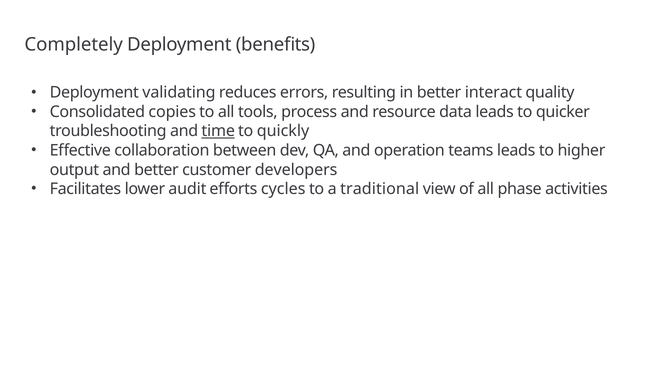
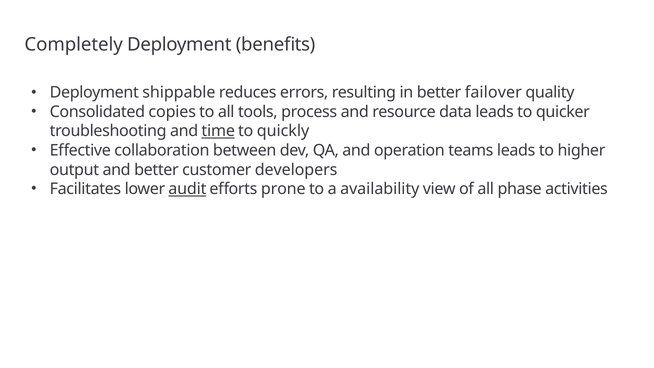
validating: validating -> shippable
interact: interact -> failover
audit underline: none -> present
cycles: cycles -> prone
traditional: traditional -> availability
